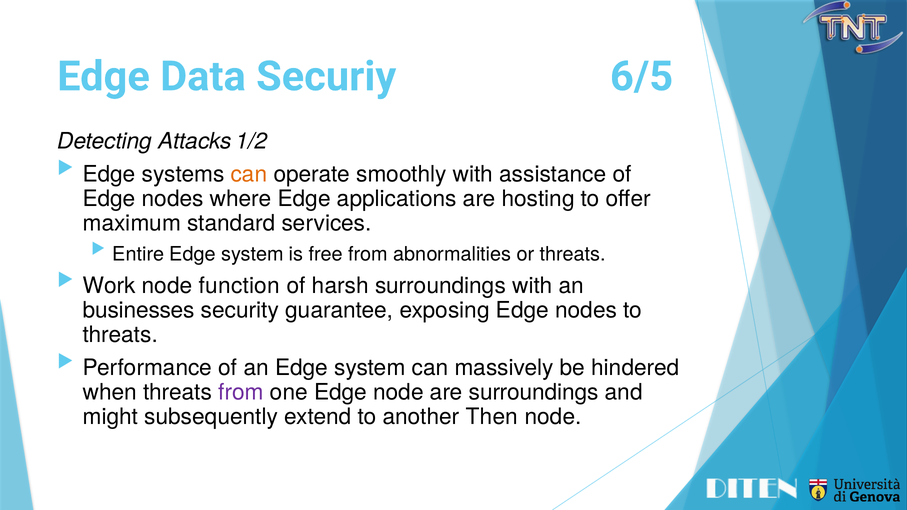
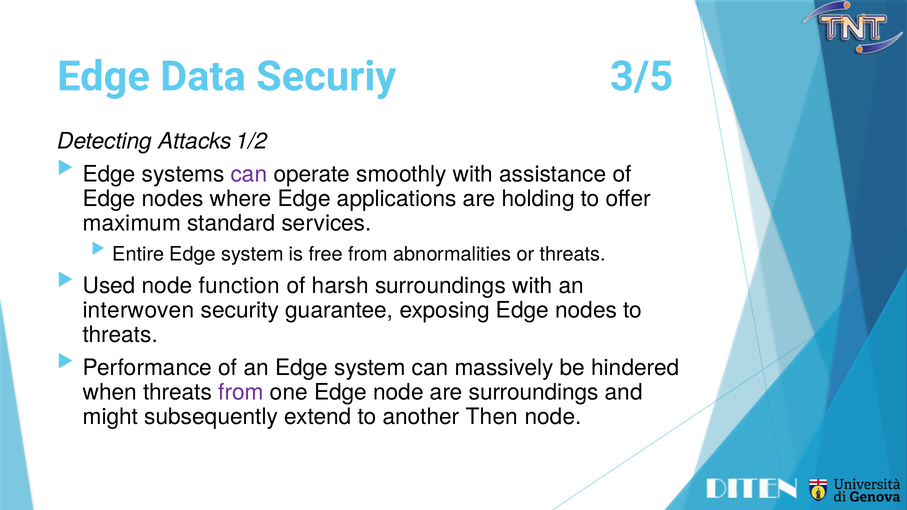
6/5: 6/5 -> 3/5
can at (249, 174) colour: orange -> purple
hosting: hosting -> holding
Work: Work -> Used
businesses: businesses -> interwoven
